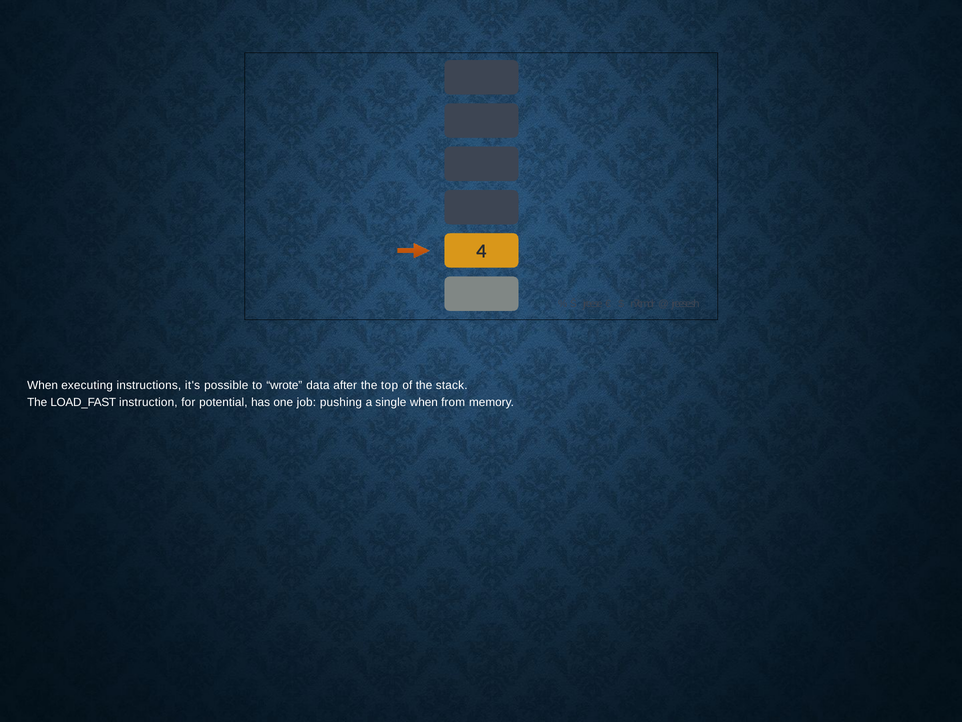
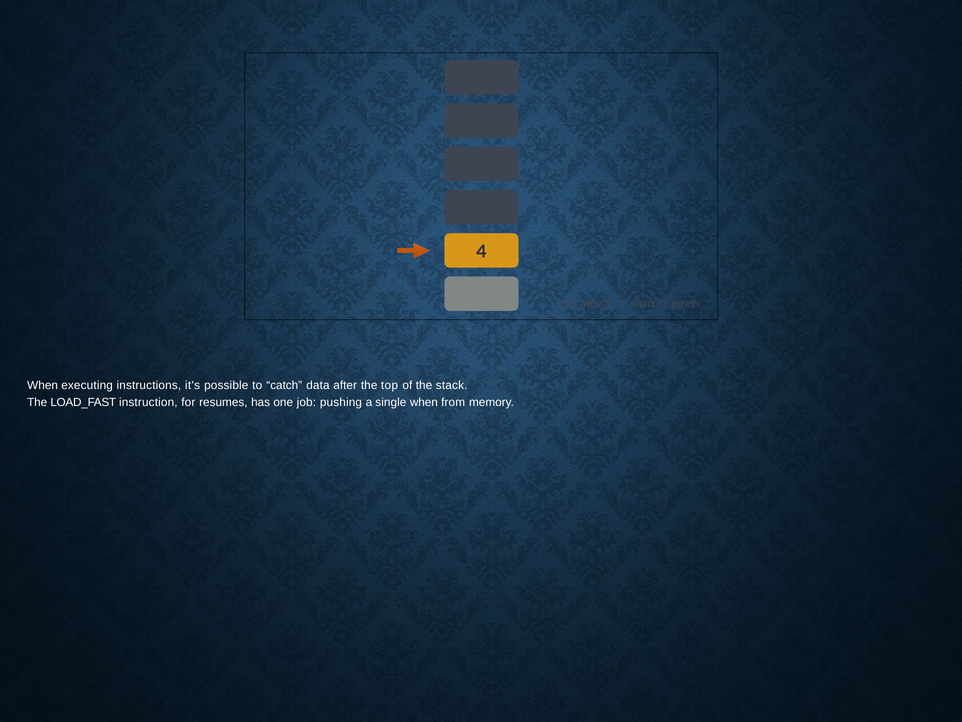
wrote: wrote -> catch
potential: potential -> resumes
